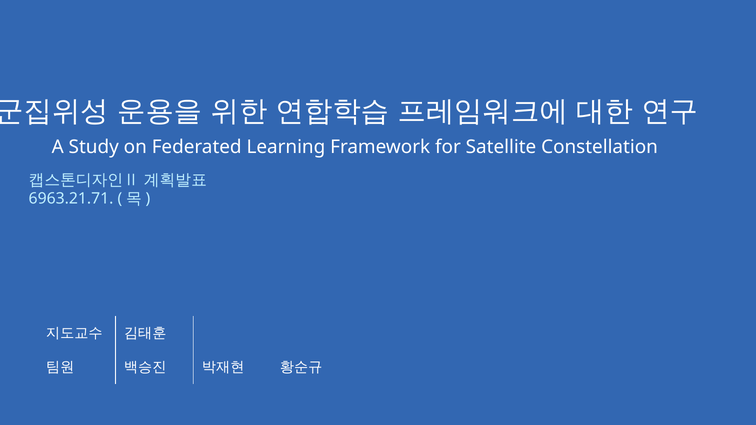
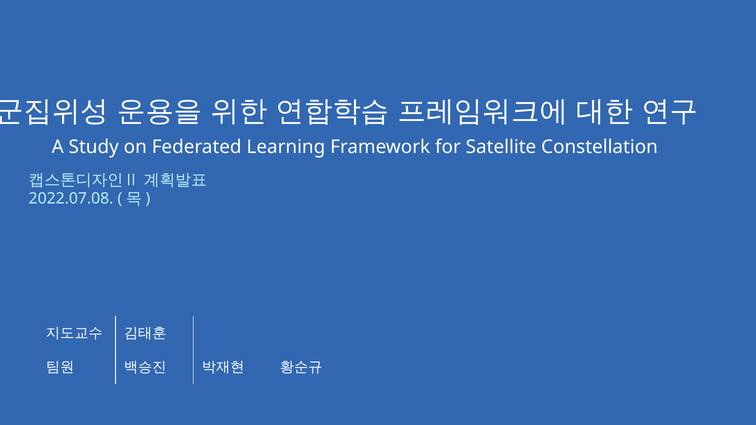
6963.21.71: 6963.21.71 -> 2022.07.08
